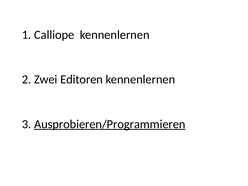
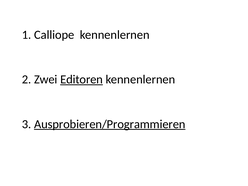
Editoren underline: none -> present
